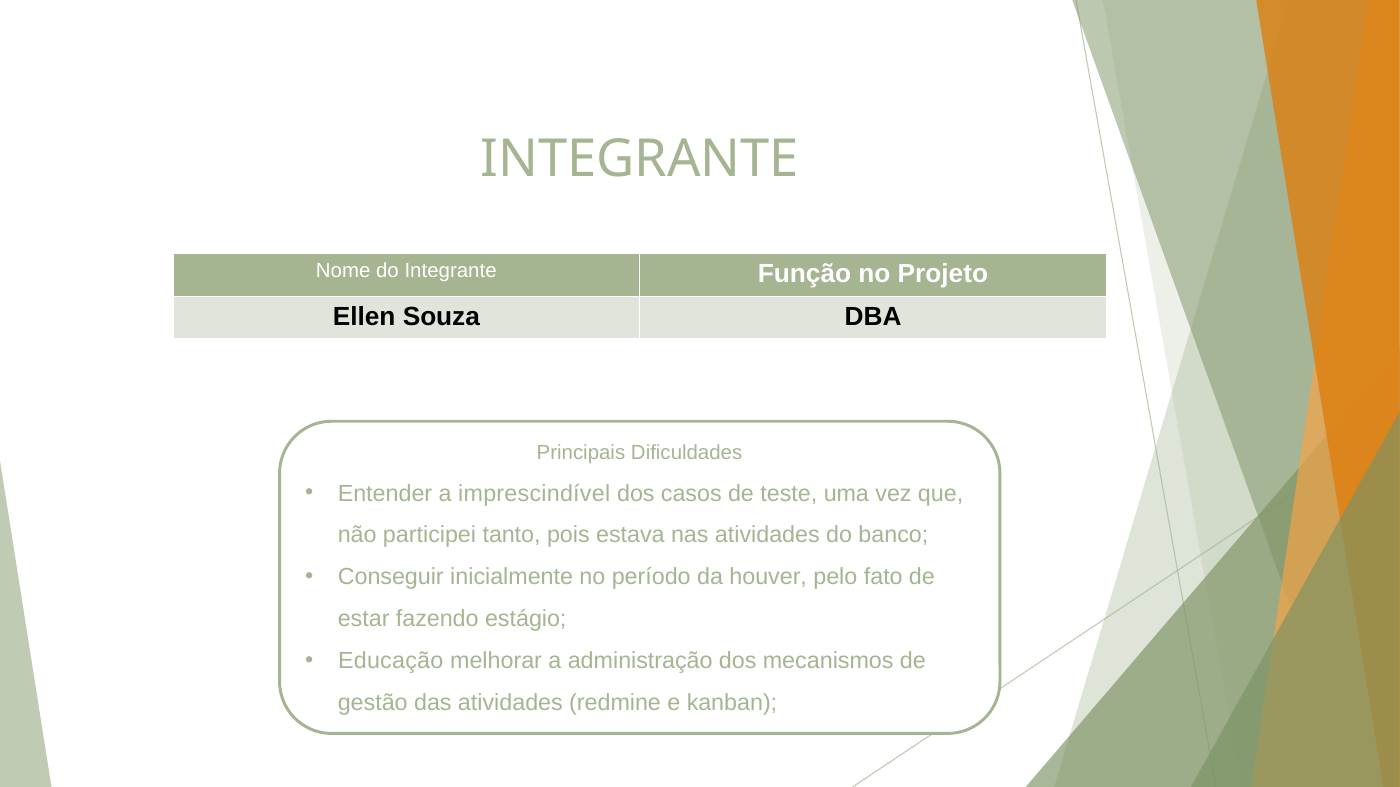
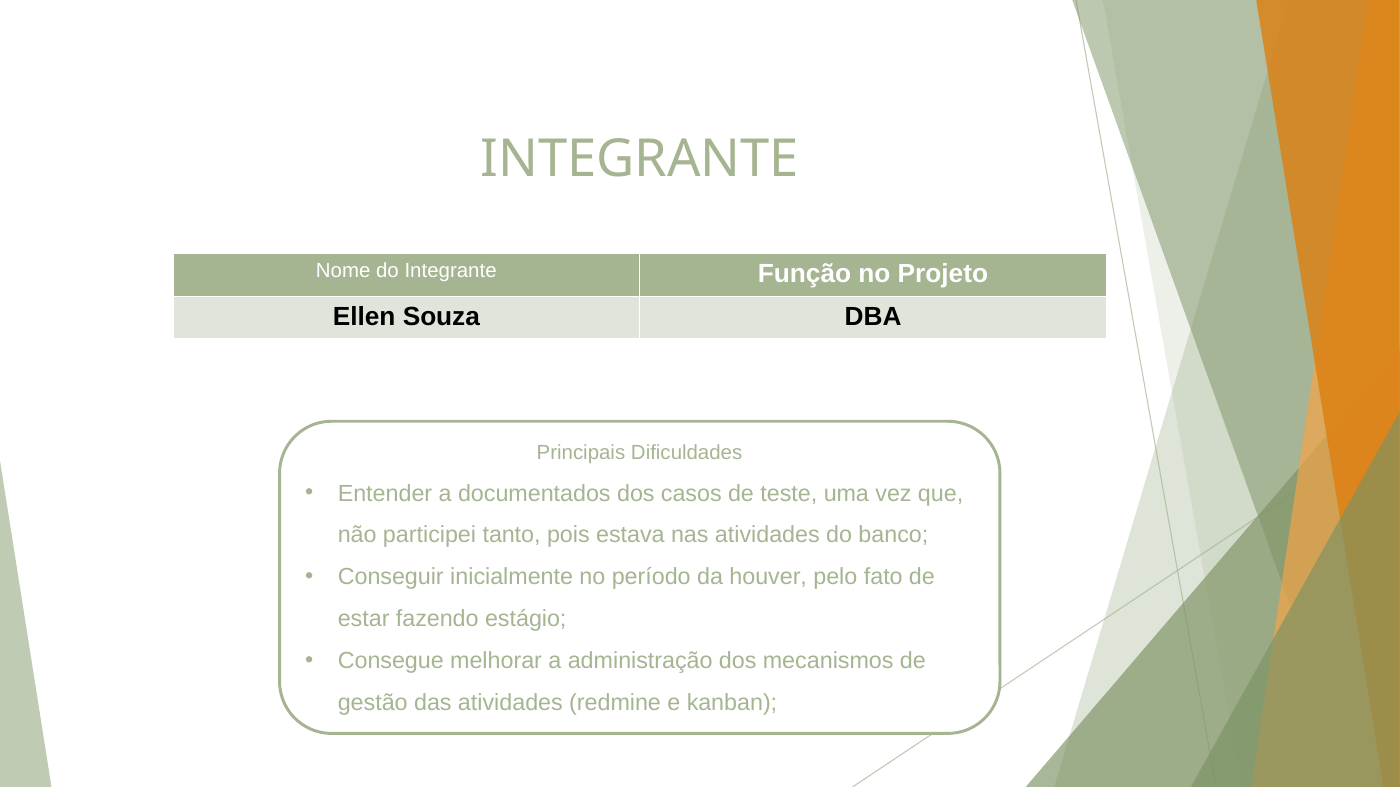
imprescindível: imprescindível -> documentados
Educação: Educação -> Consegue
